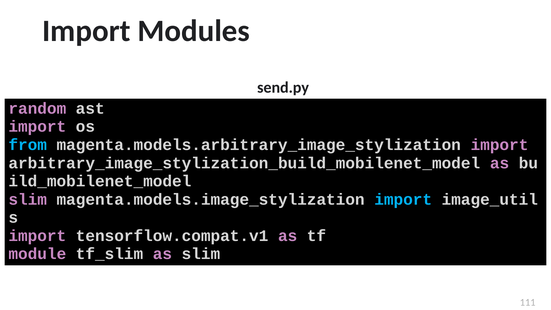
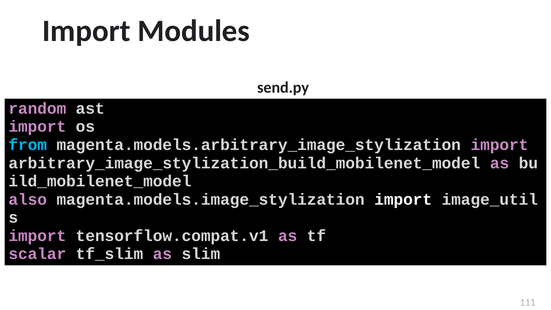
slim at (28, 199): slim -> also
import at (403, 199) colour: light blue -> white
module: module -> scalar
